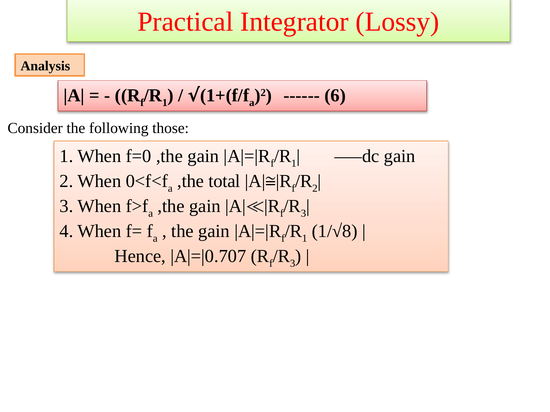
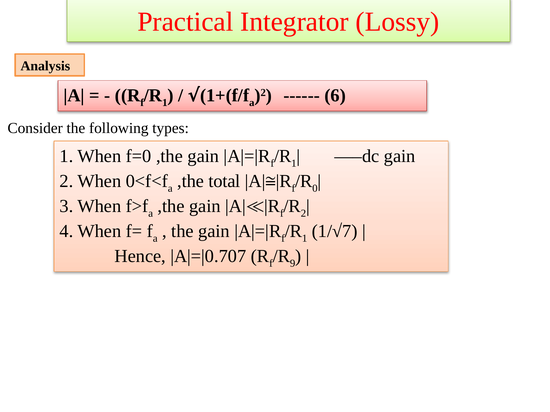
those: those -> types
2 at (315, 188): 2 -> 0
3 at (303, 213): 3 -> 2
1/√8: 1/√8 -> 1/√7
3 at (293, 264): 3 -> 9
